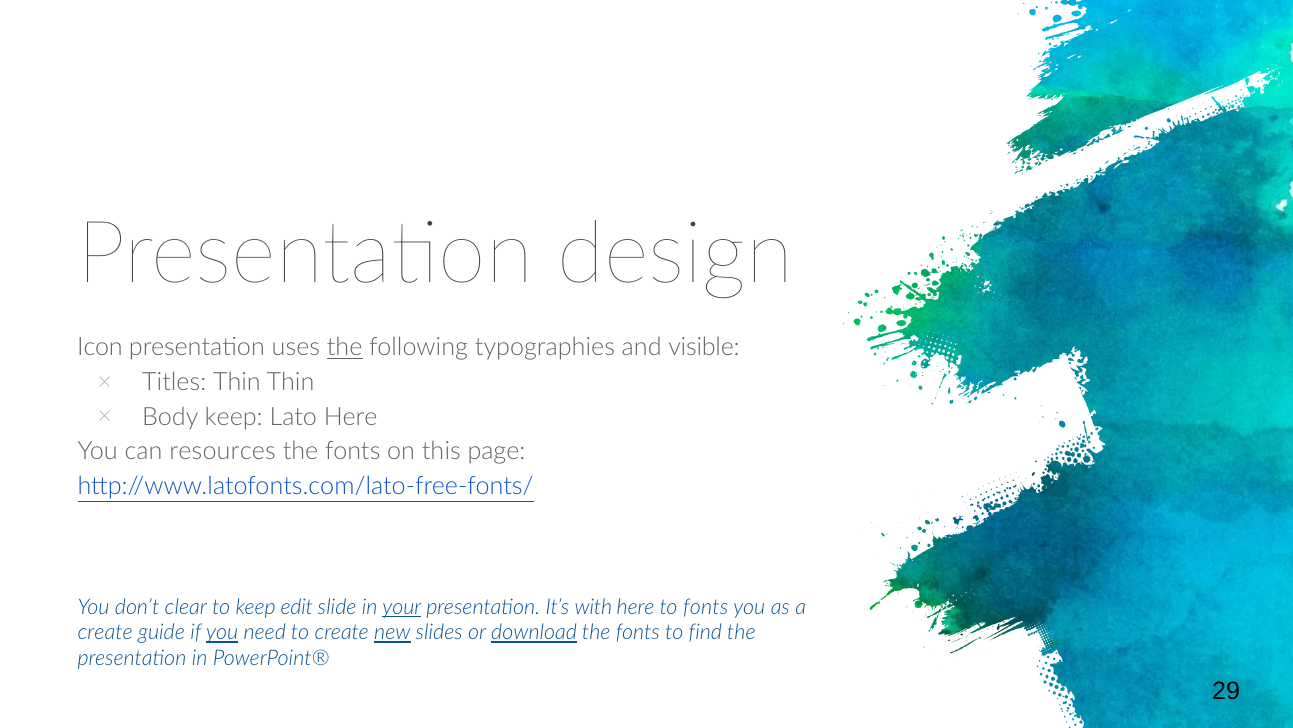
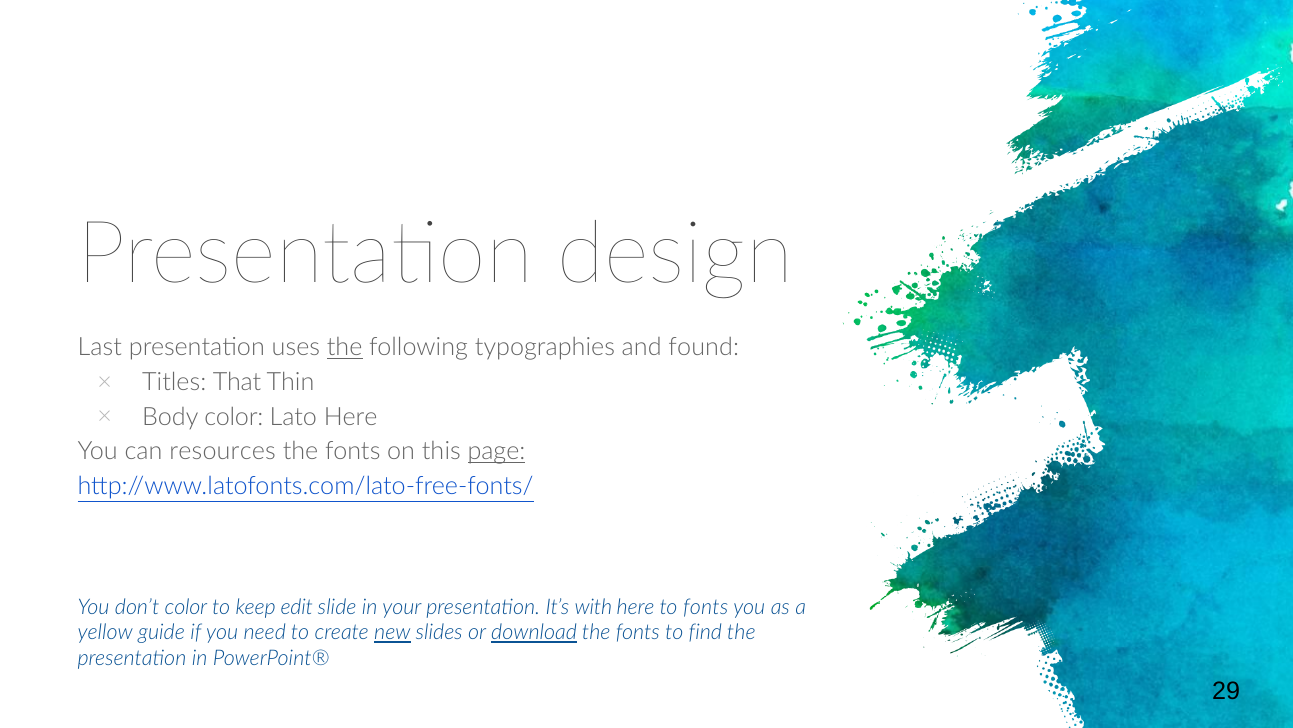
Icon: Icon -> Last
visible: visible -> found
Titles Thin: Thin -> That
Body keep: keep -> color
page underline: none -> present
don’t clear: clear -> color
your underline: present -> none
create at (105, 632): create -> yellow
you at (222, 632) underline: present -> none
